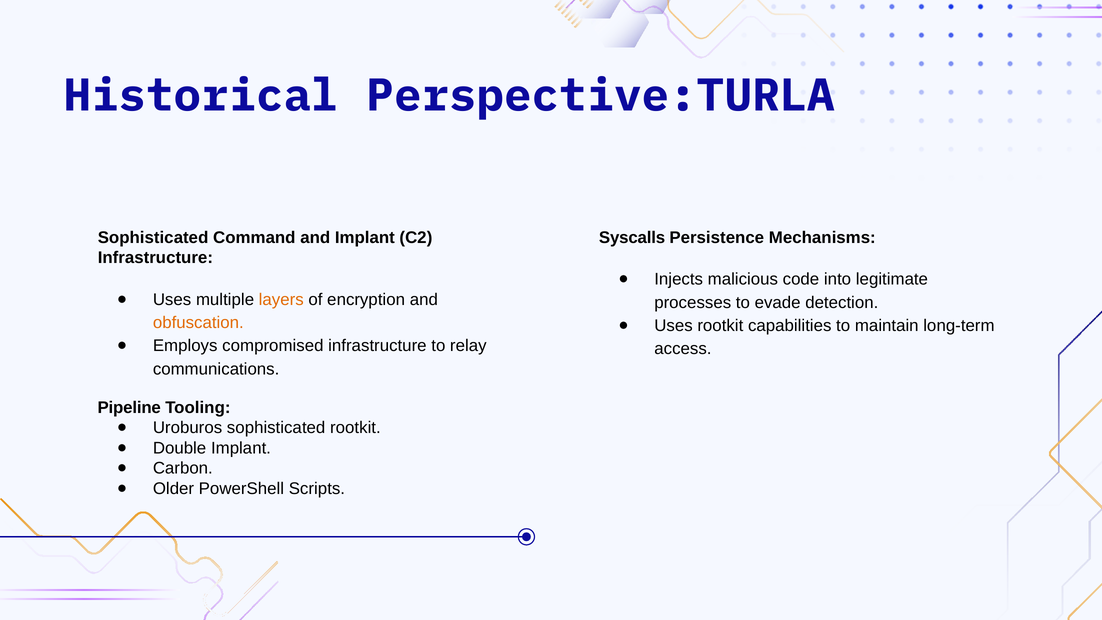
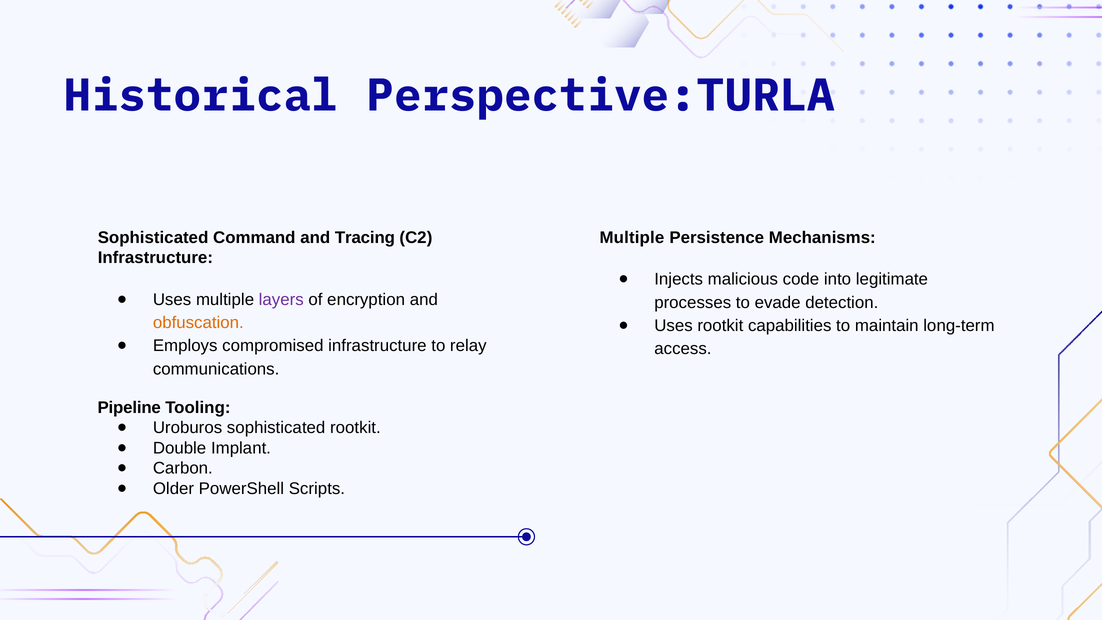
and Implant: Implant -> Tracing
Syscalls at (632, 238): Syscalls -> Multiple
layers colour: orange -> purple
